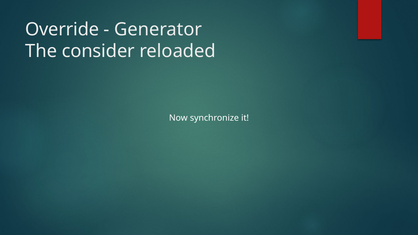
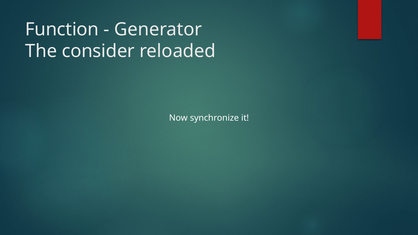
Override: Override -> Function
